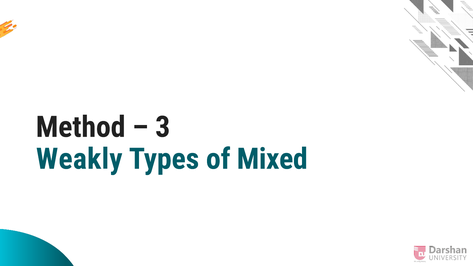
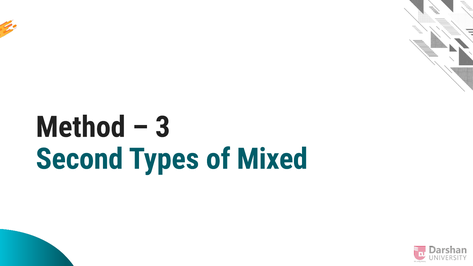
Weakly: Weakly -> Second
